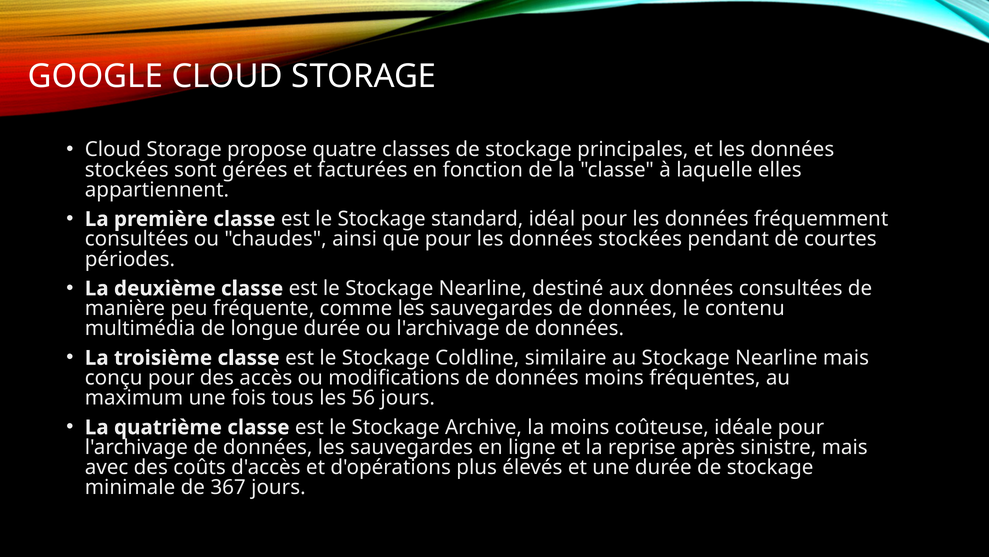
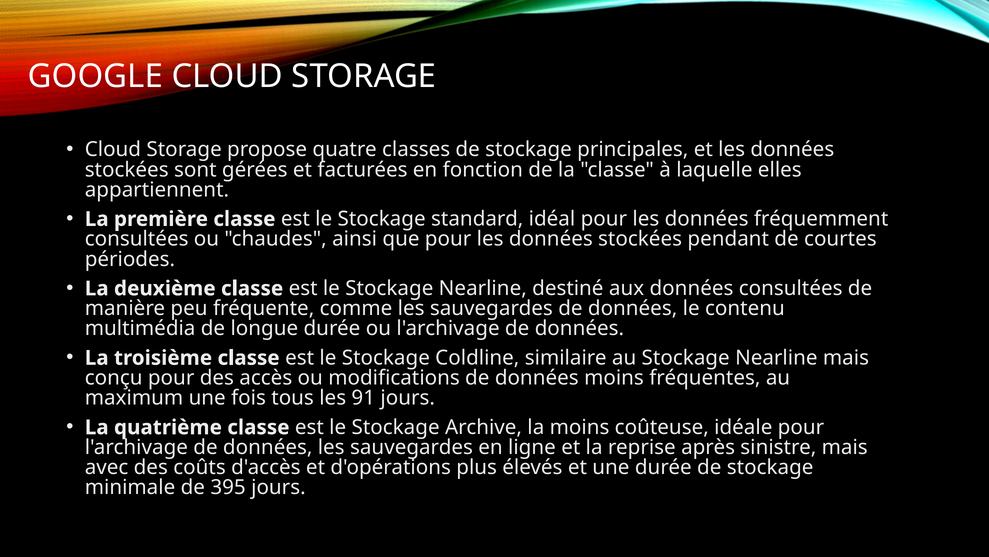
56: 56 -> 91
367: 367 -> 395
